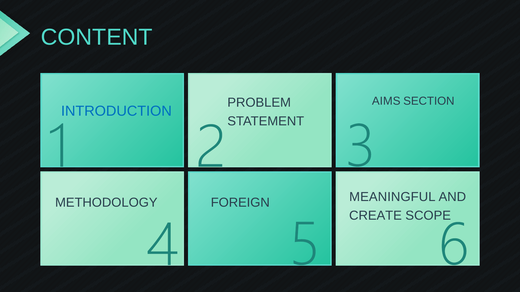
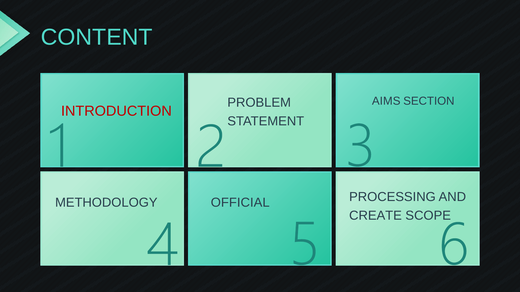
INTRODUCTION colour: blue -> red
FOREIGN: FOREIGN -> OFFICIAL
MEANINGFUL: MEANINGFUL -> PROCESSING
